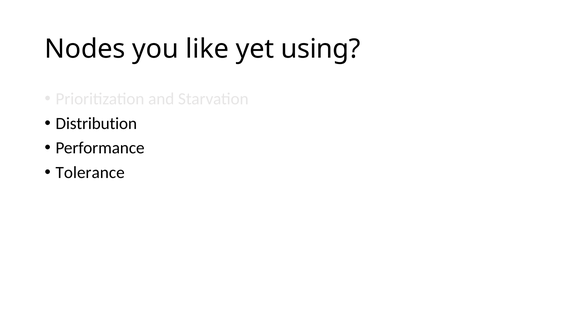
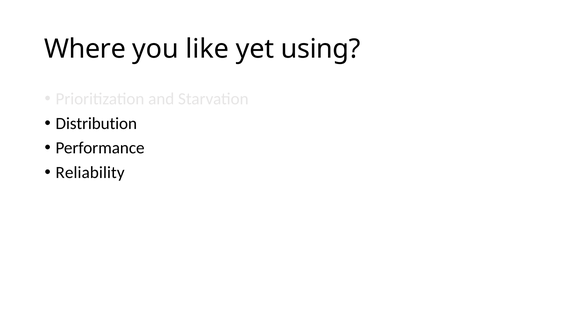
Nodes: Nodes -> Where
Tolerance: Tolerance -> Reliability
